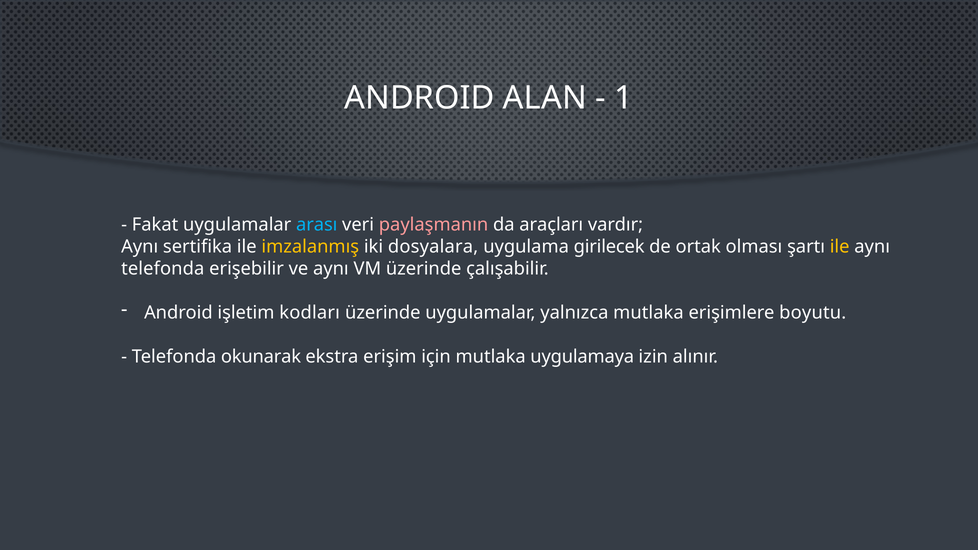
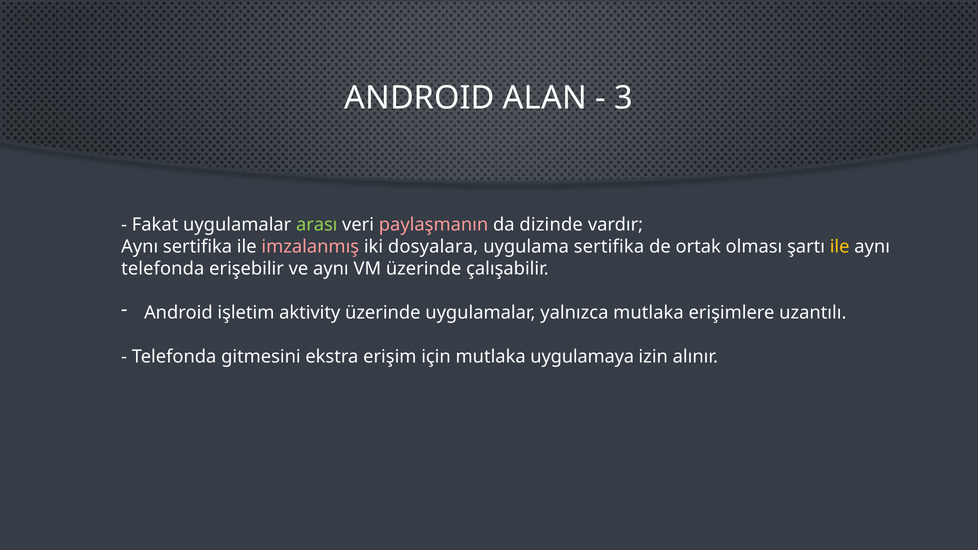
1: 1 -> 3
arası colour: light blue -> light green
araçları: araçları -> dizinde
imzalanmış colour: yellow -> pink
uygulama girilecek: girilecek -> sertifika
kodları: kodları -> aktivity
boyutu: boyutu -> uzantılı
okunarak: okunarak -> gitmesini
